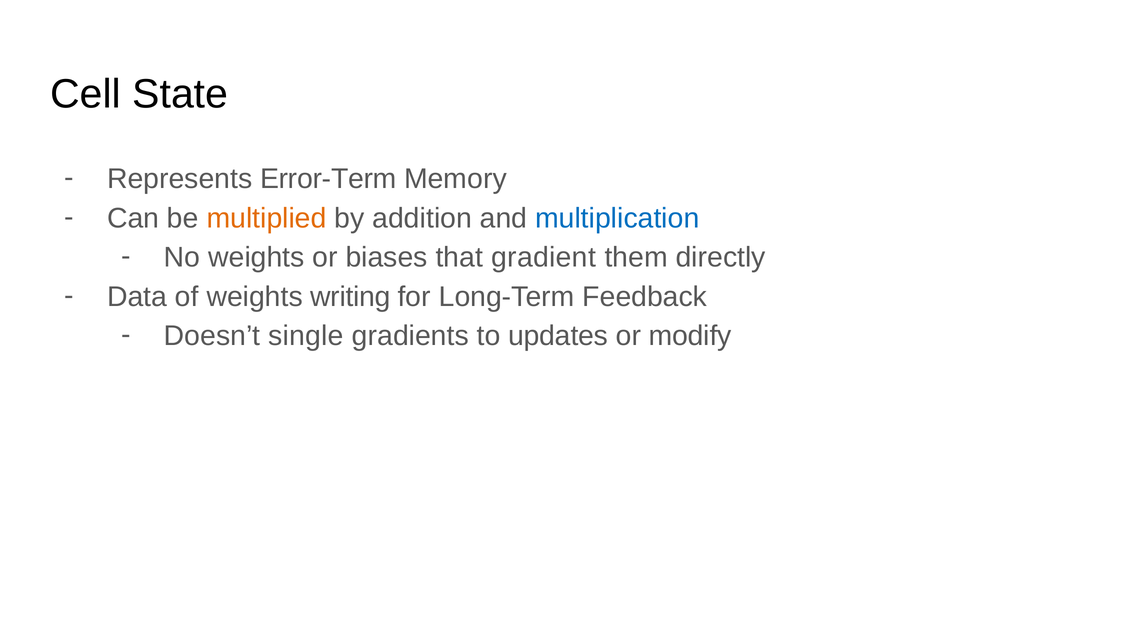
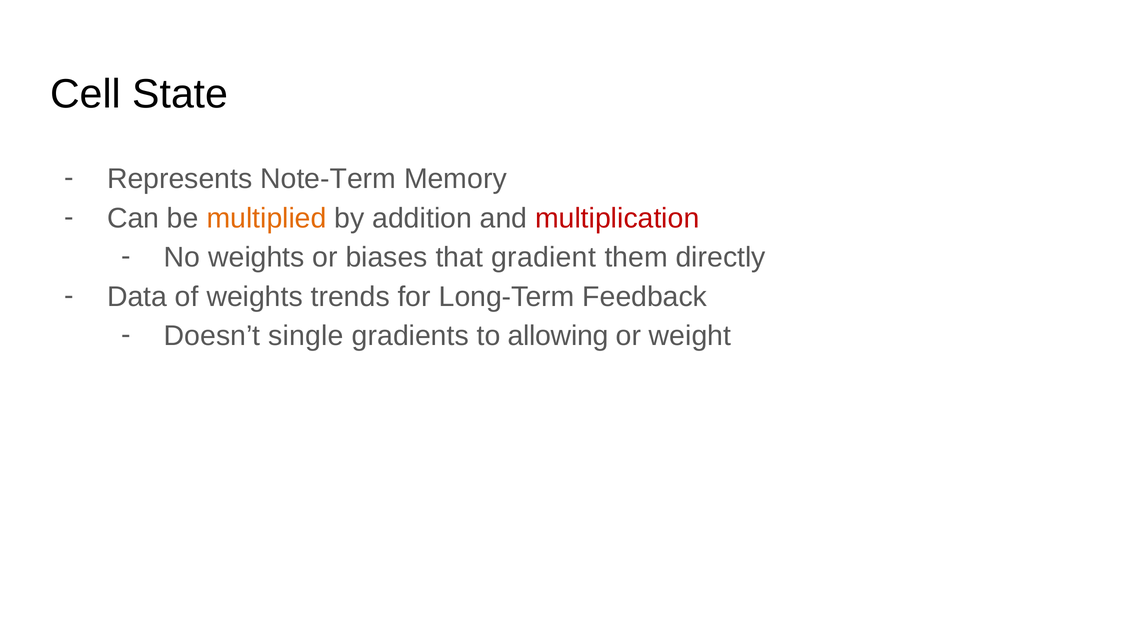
Error-Term: Error-Term -> Note-Term
multiplication colour: blue -> red
writing: writing -> trends
updates: updates -> allowing
modify: modify -> weight
